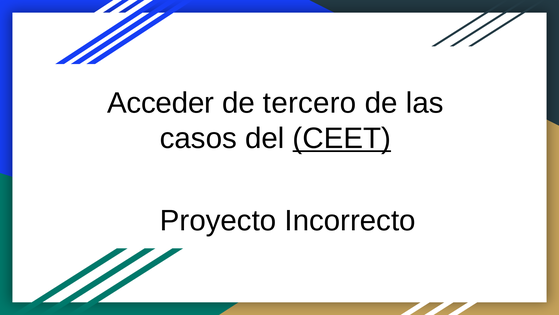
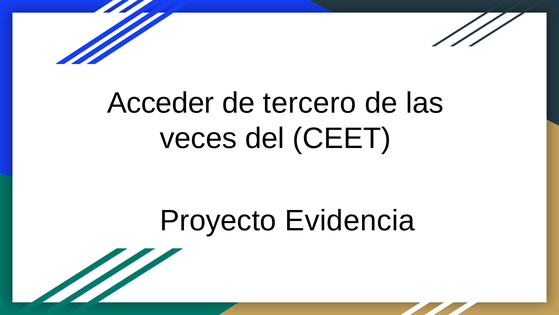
casos: casos -> veces
CEET underline: present -> none
Incorrecto: Incorrecto -> Evidencia
